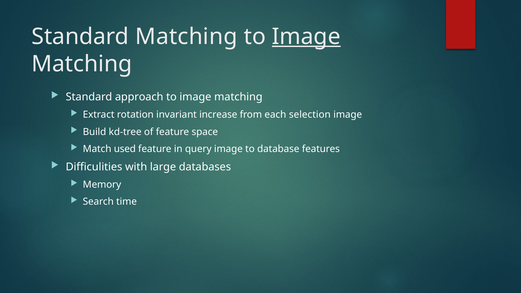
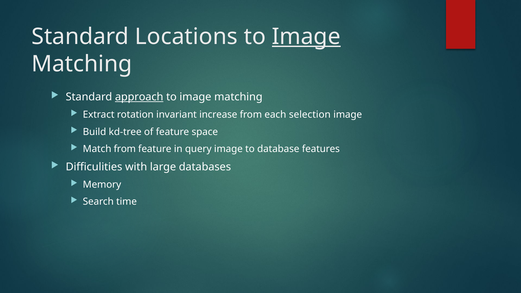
Standard Matching: Matching -> Locations
approach underline: none -> present
Match used: used -> from
